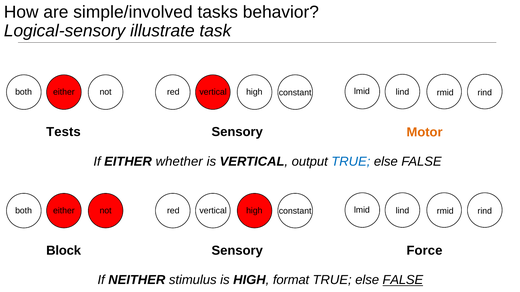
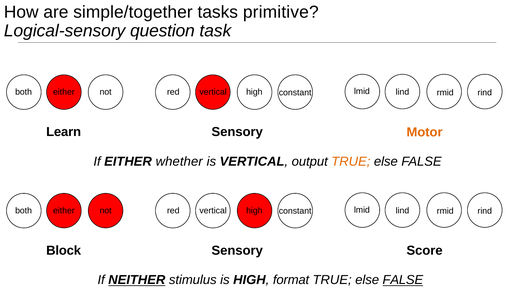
simple/involved: simple/involved -> simple/together
behavior: behavior -> primitive
illustrate: illustrate -> question
Tests: Tests -> Learn
TRUE at (351, 162) colour: blue -> orange
Force: Force -> Score
NEITHER underline: none -> present
